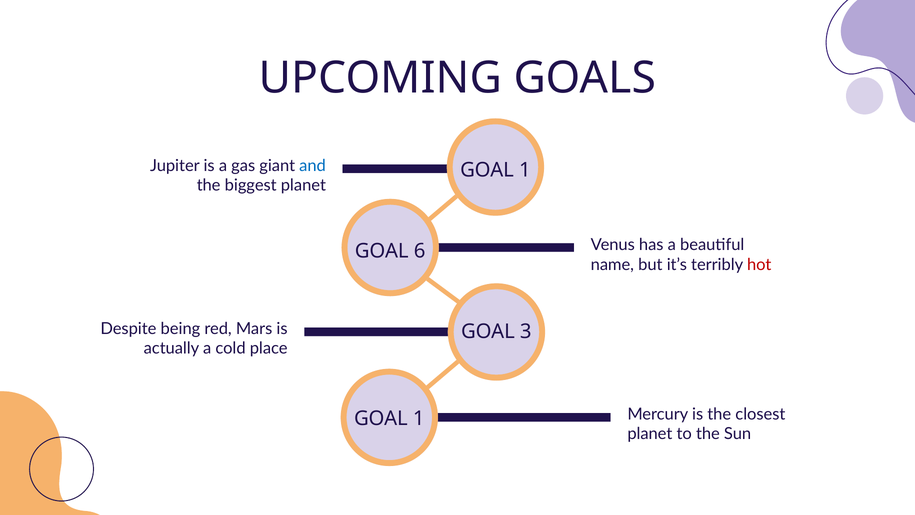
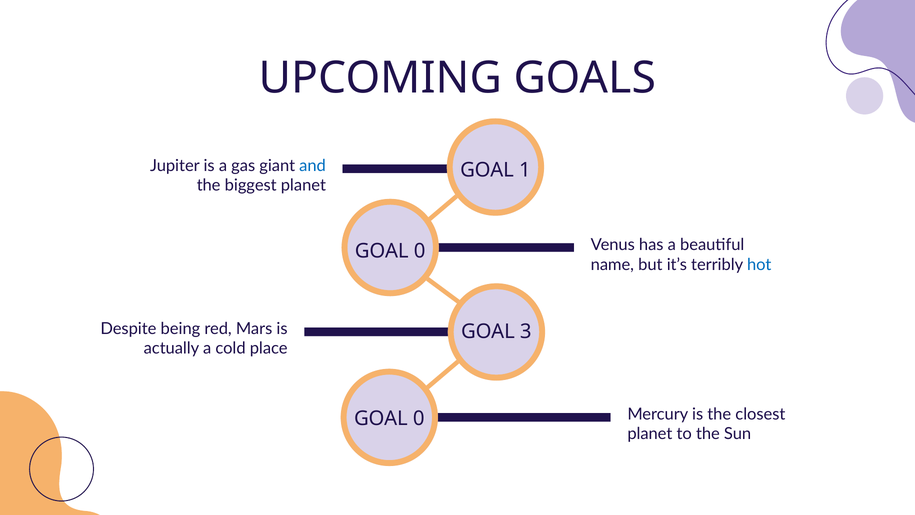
6 at (420, 251): 6 -> 0
hot colour: red -> blue
1 at (419, 419): 1 -> 0
